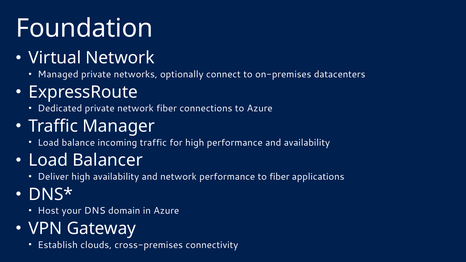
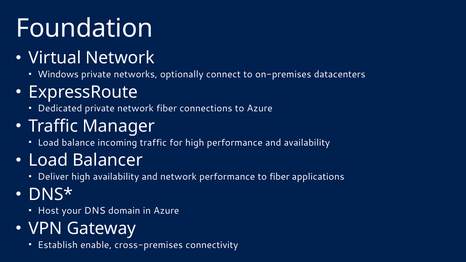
Managed: Managed -> Windows
clouds: clouds -> enable
